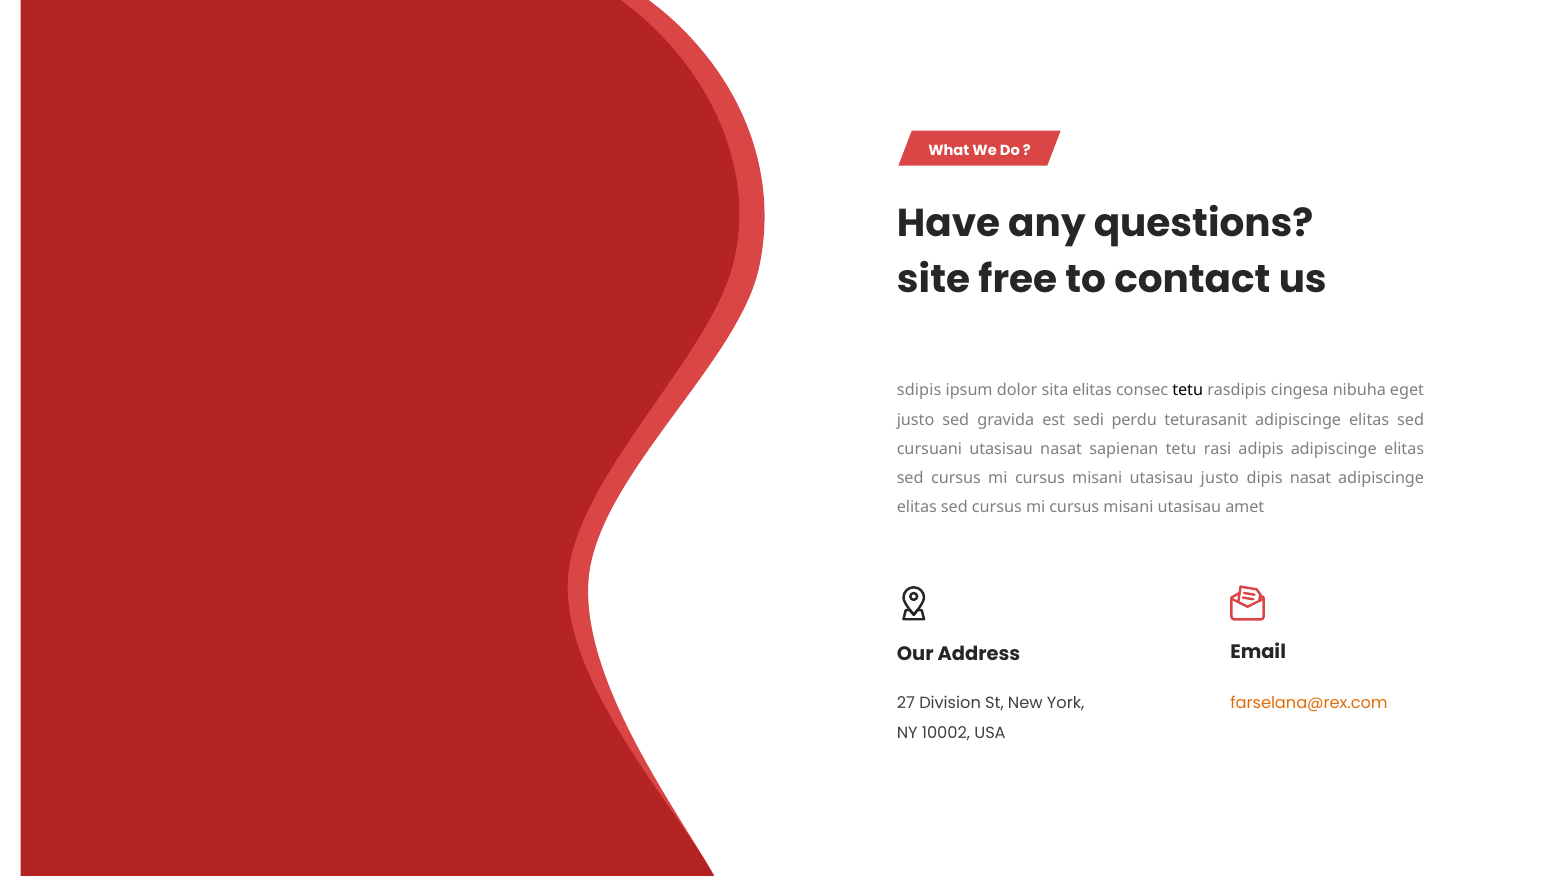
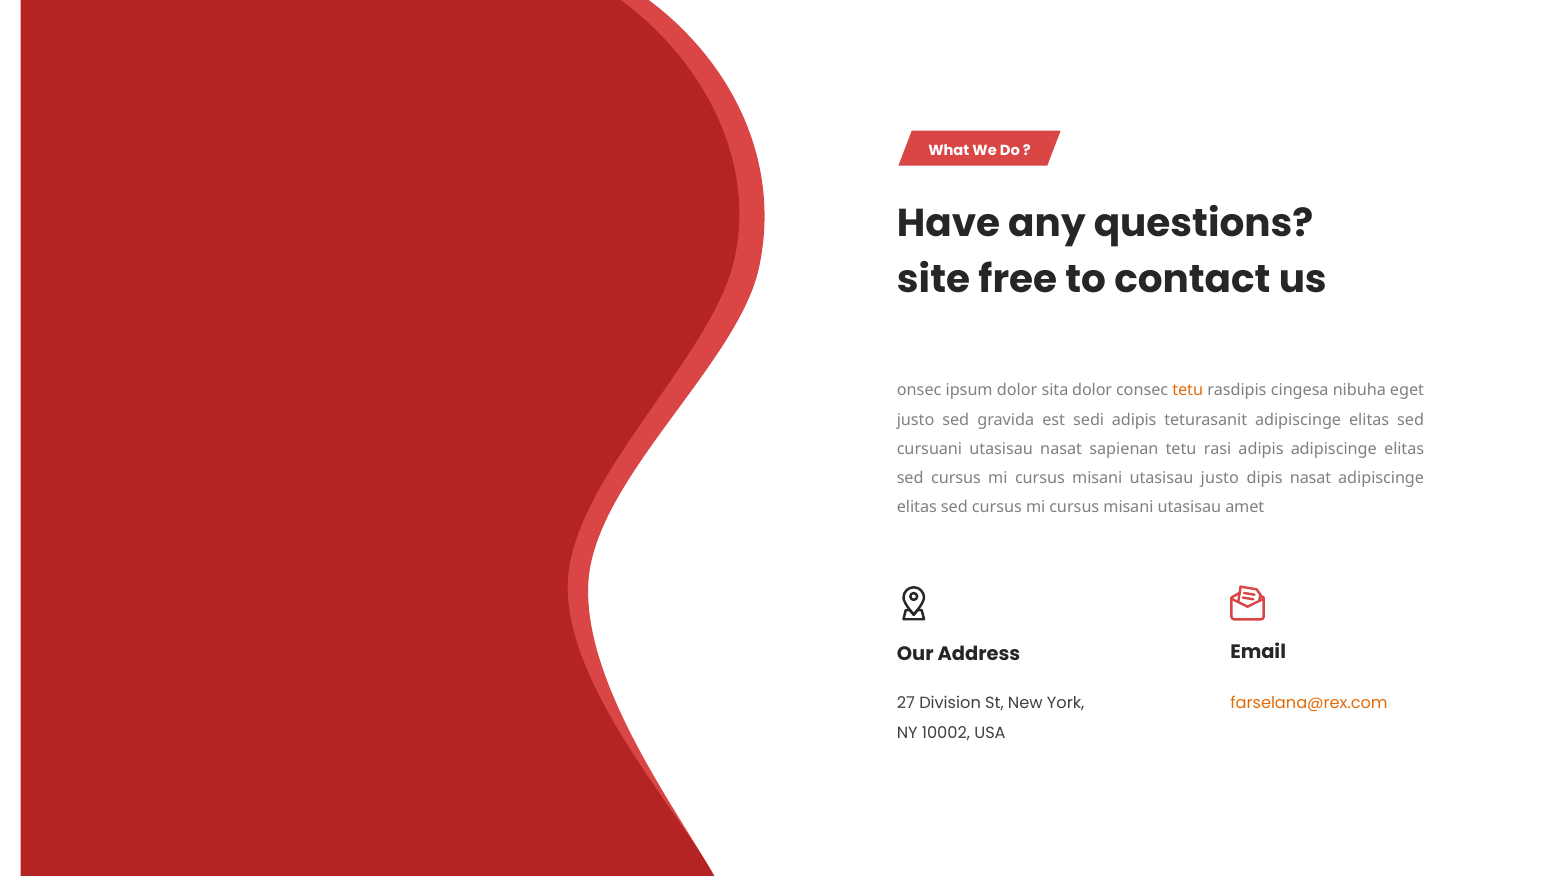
sdipis: sdipis -> onsec
sita elitas: elitas -> dolor
tetu at (1188, 391) colour: black -> orange
sedi perdu: perdu -> adipis
